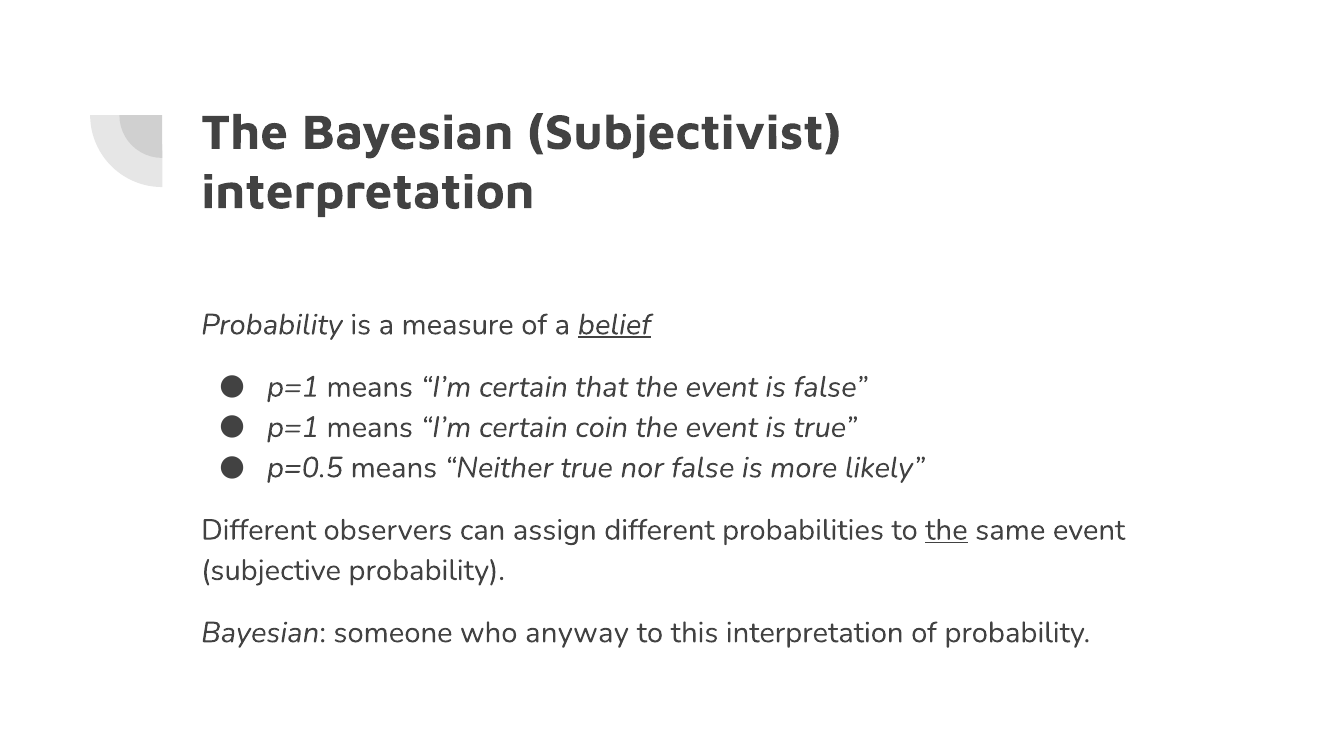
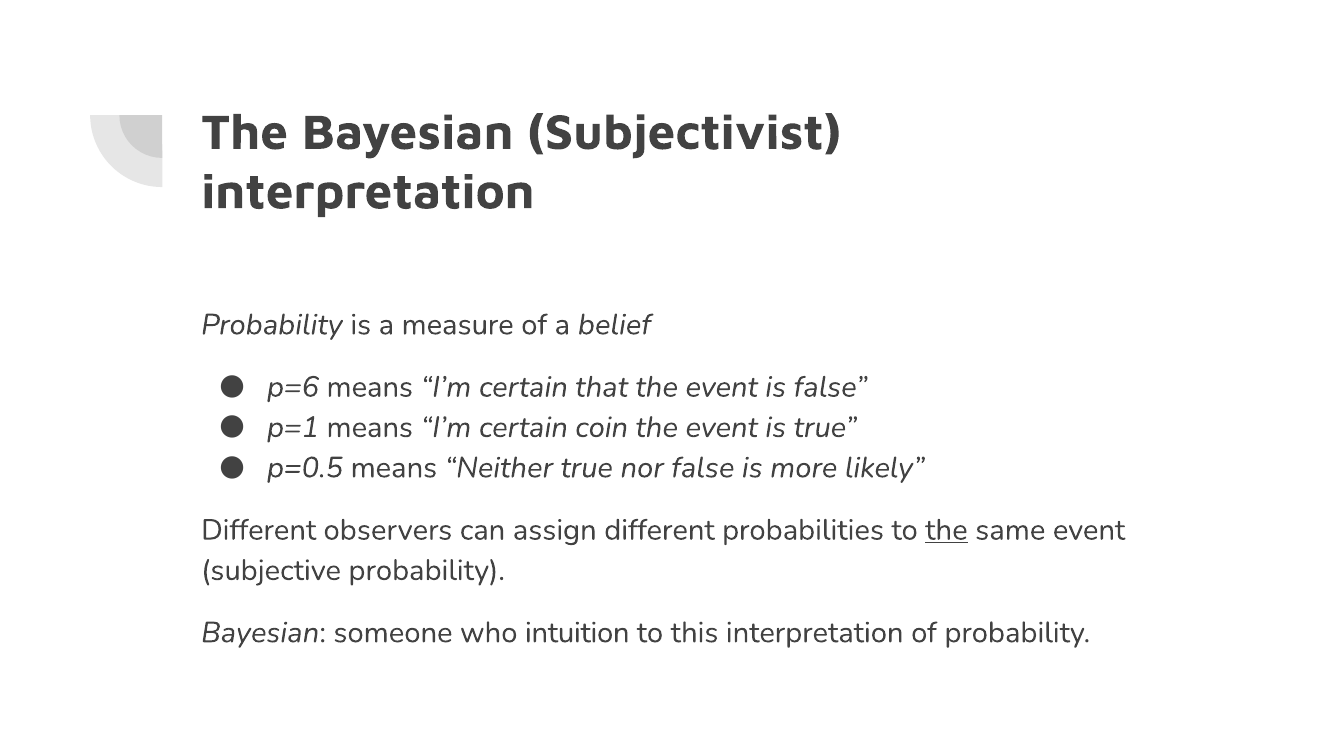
belief underline: present -> none
p=1 at (293, 387): p=1 -> p=6
anyway: anyway -> intuition
